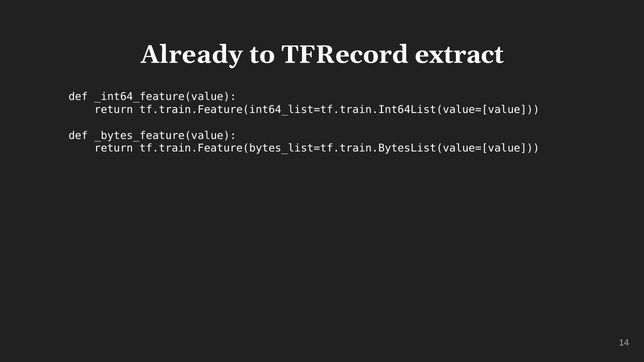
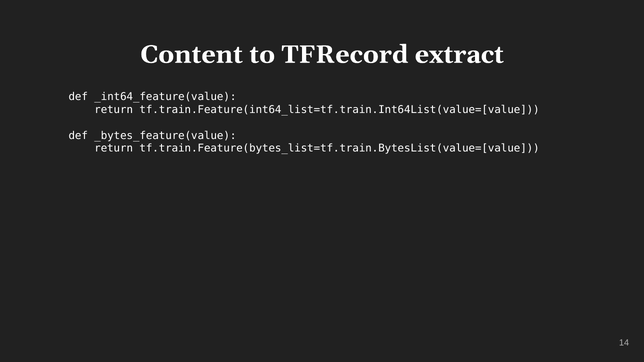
Already: Already -> Content
